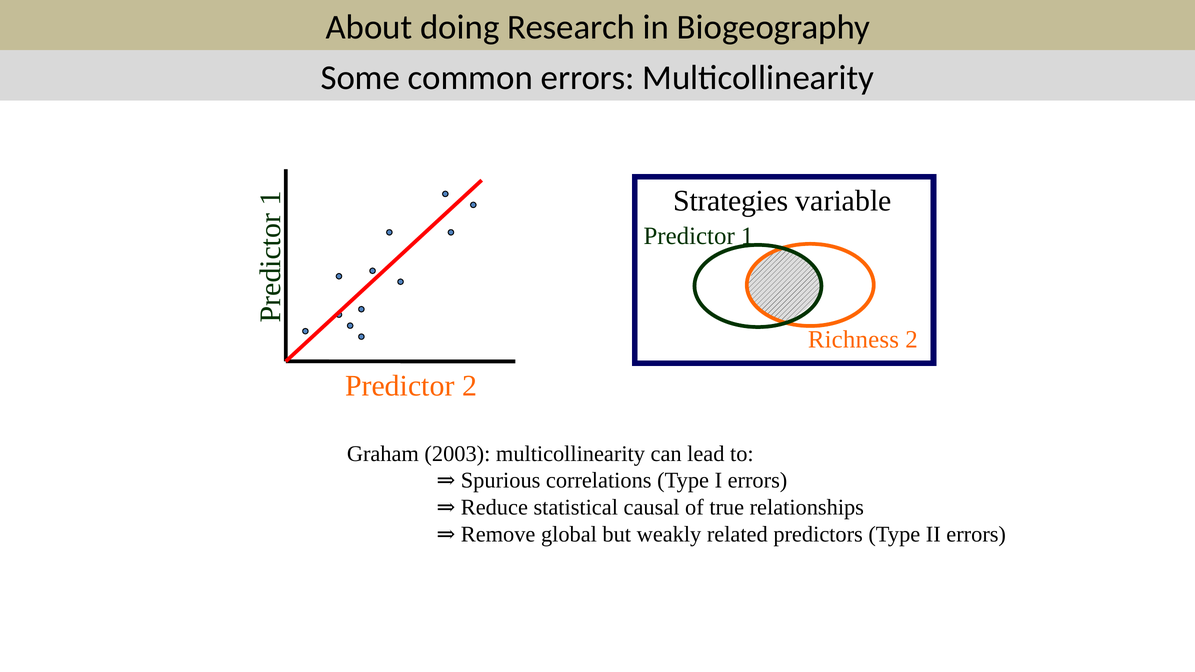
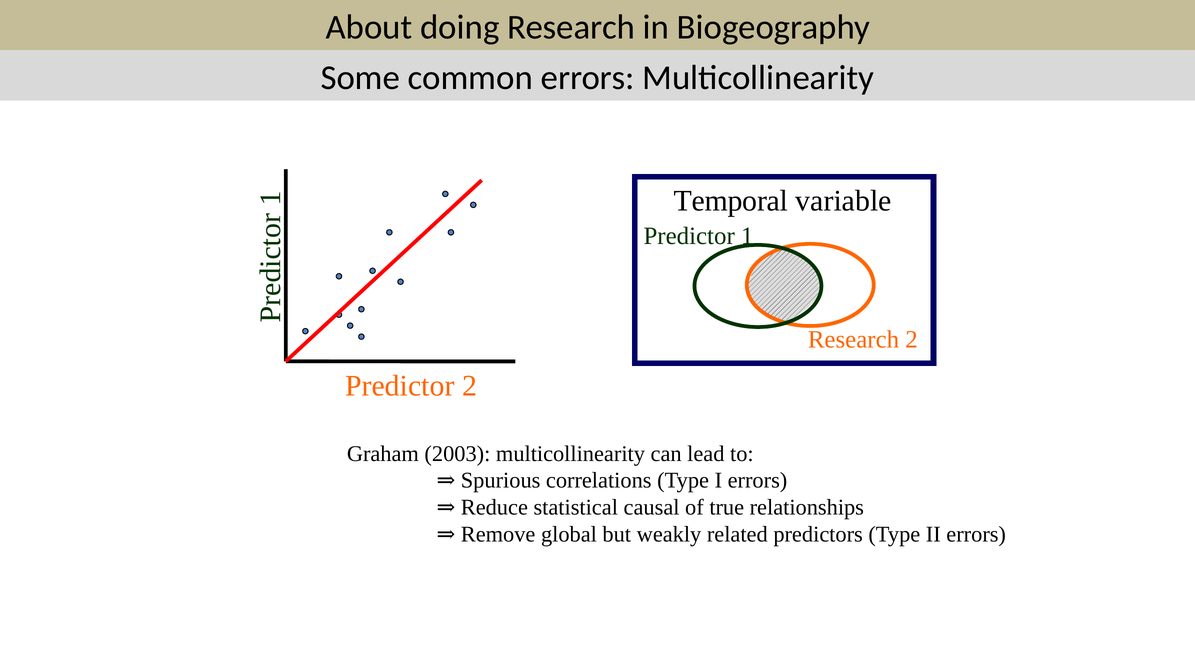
Strategies: Strategies -> Temporal
Richness at (853, 340): Richness -> Research
